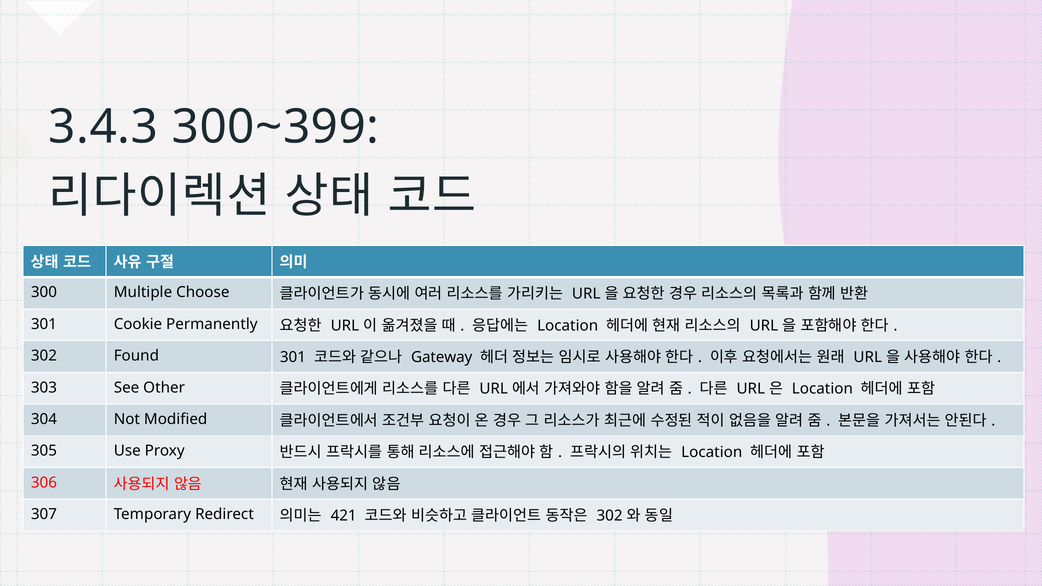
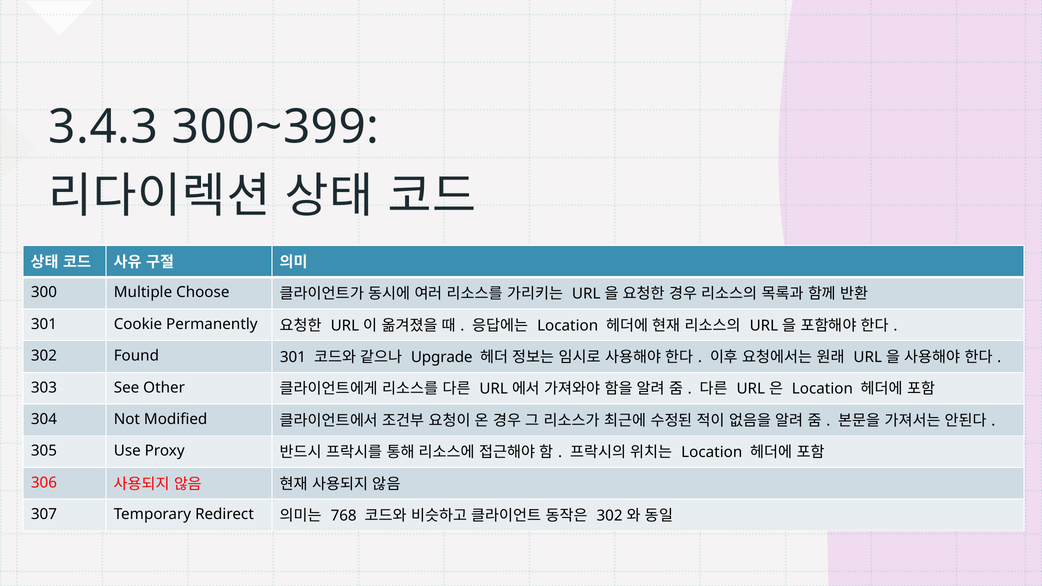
Gateway: Gateway -> Upgrade
421: 421 -> 768
